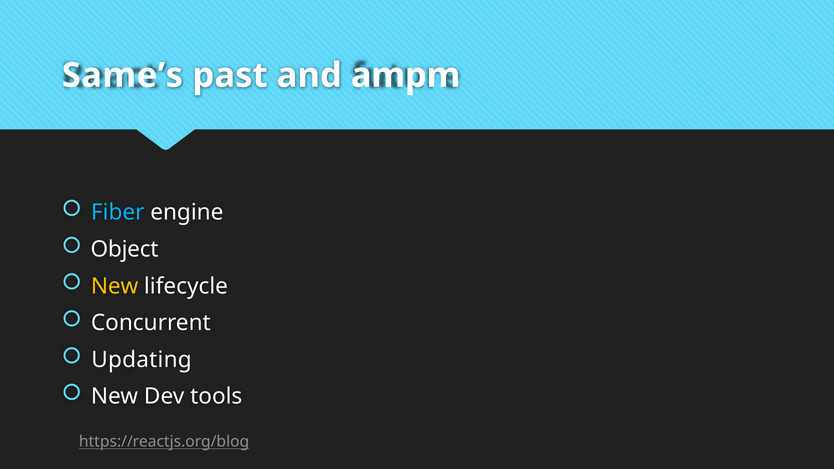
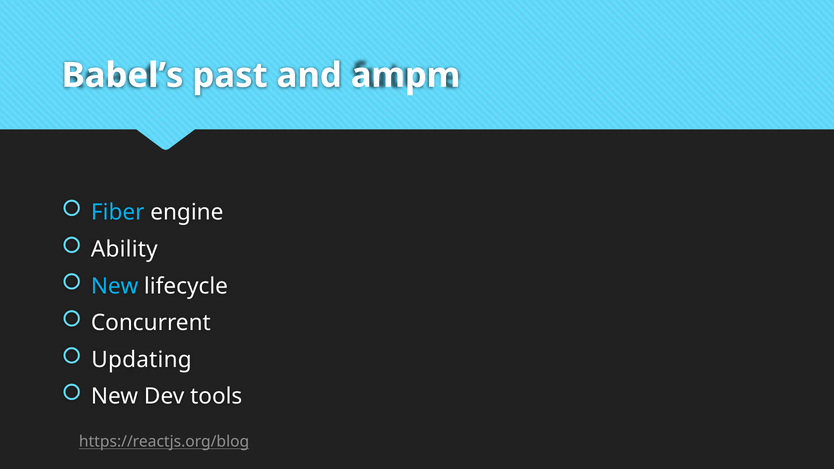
Same’s: Same’s -> Babel’s
Object: Object -> Ability
New at (115, 286) colour: yellow -> light blue
